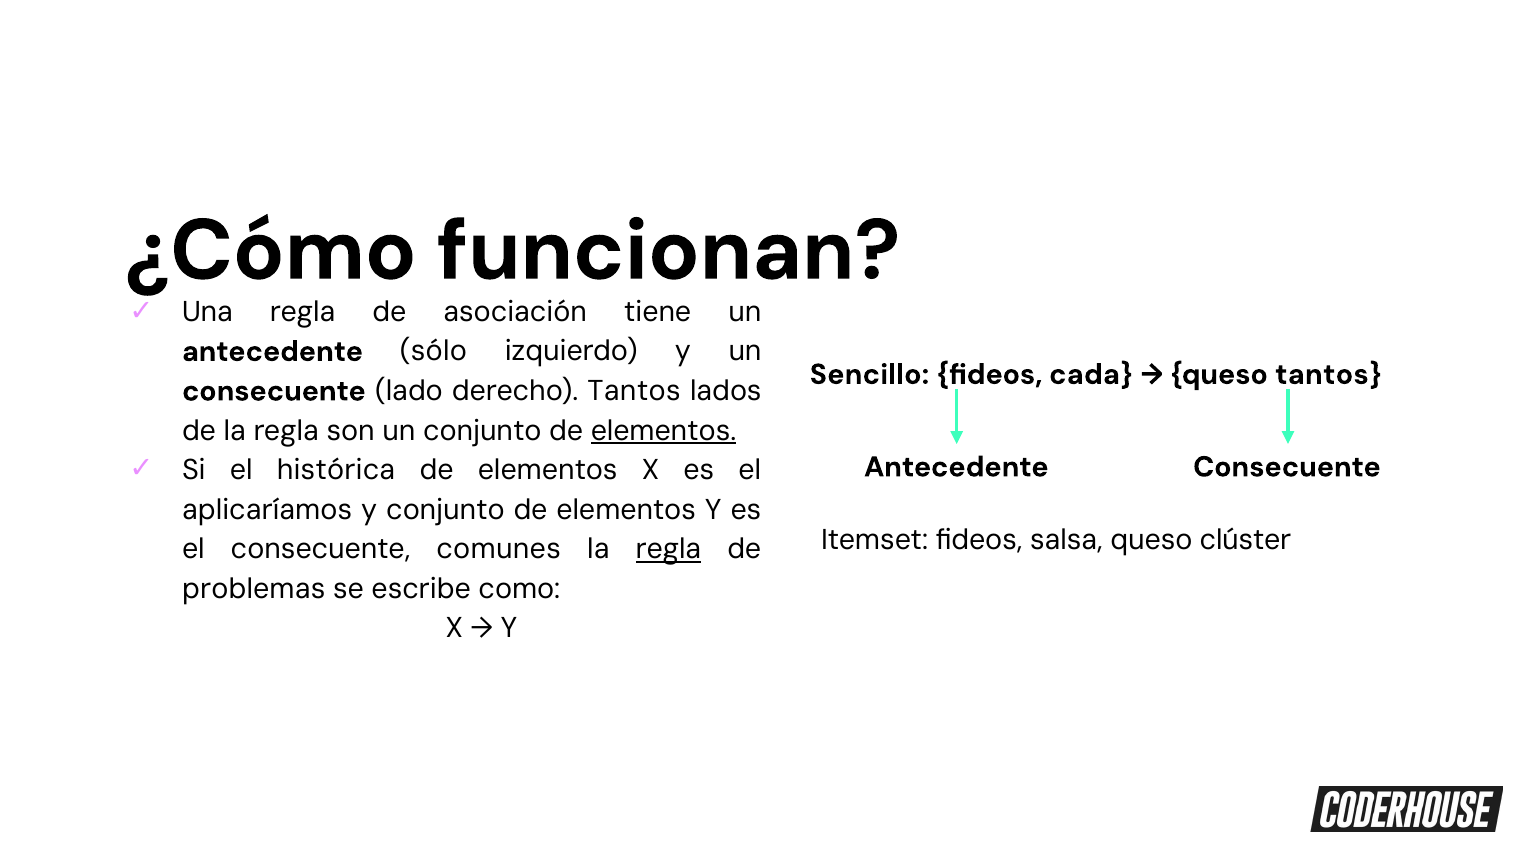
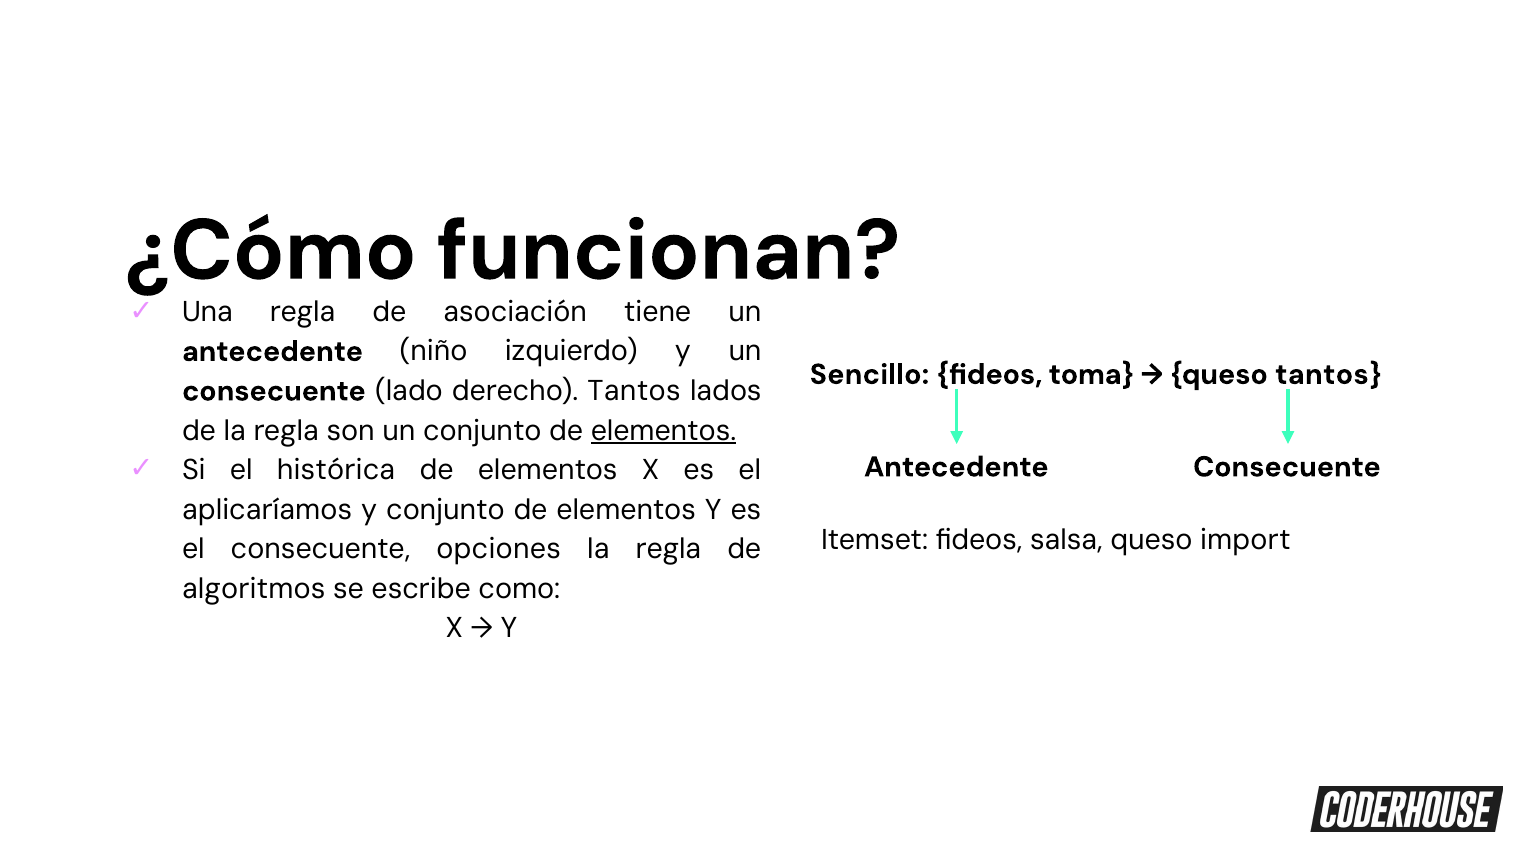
sólo: sólo -> niño
cada: cada -> toma
clúster: clúster -> import
comunes: comunes -> opciones
regla at (668, 550) underline: present -> none
problemas: problemas -> algoritmos
